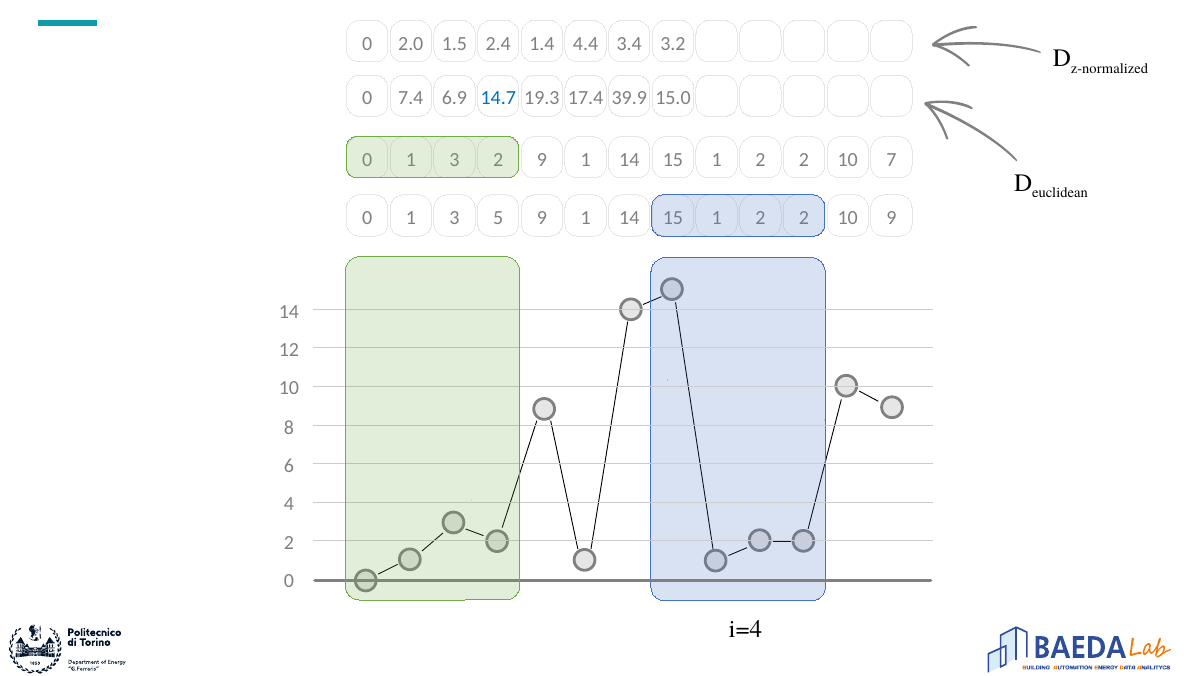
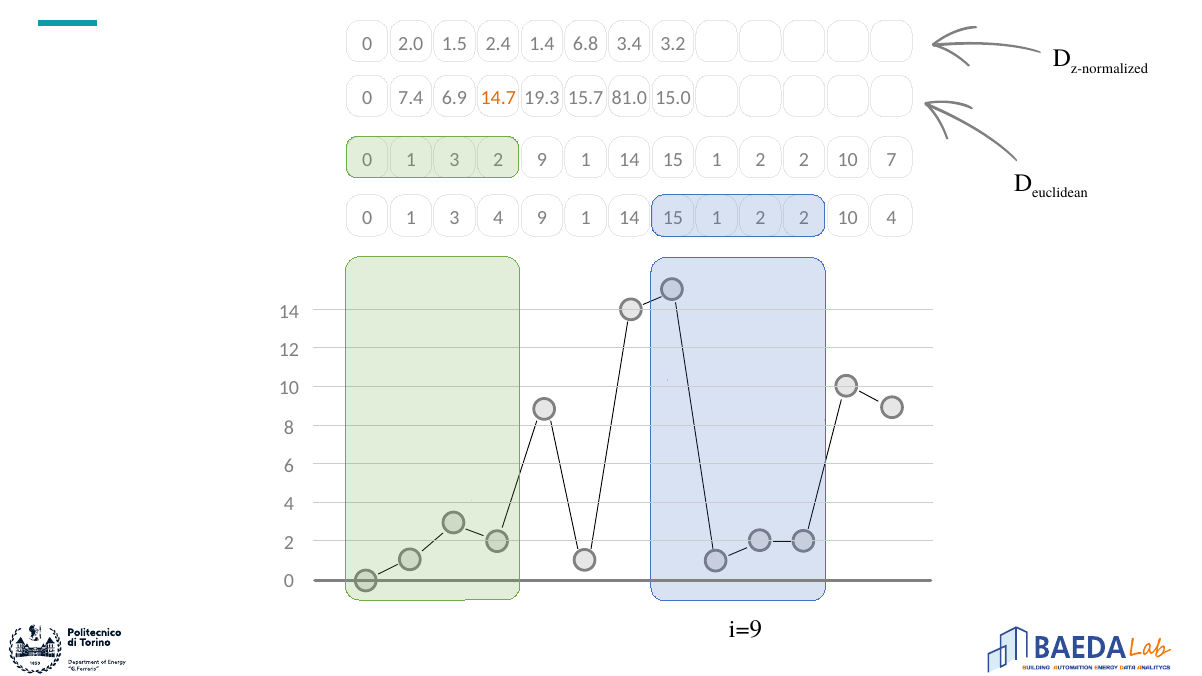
4.4: 4.4 -> 6.8
14.7 colour: blue -> orange
17.4: 17.4 -> 15.7
39.9: 39.9 -> 81.0
3 5: 5 -> 4
10 9: 9 -> 4
i=4: i=4 -> i=9
